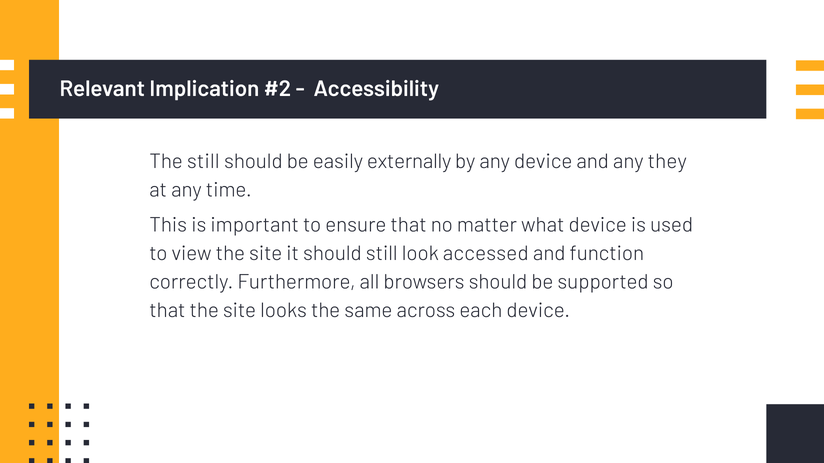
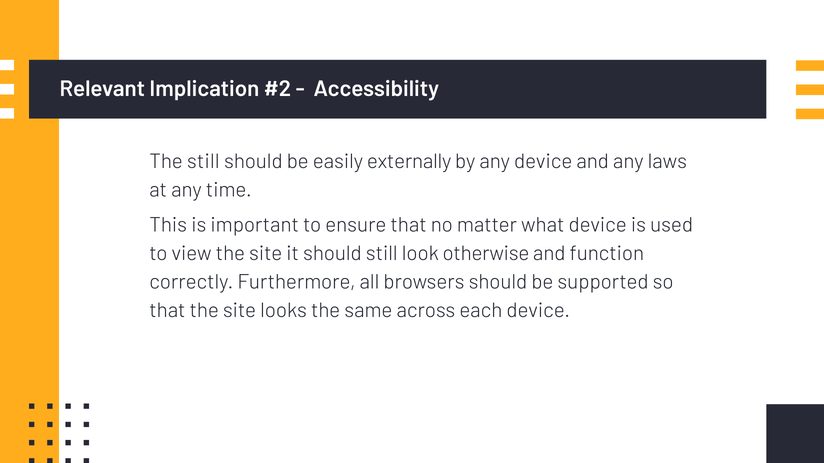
they: they -> laws
accessed: accessed -> otherwise
